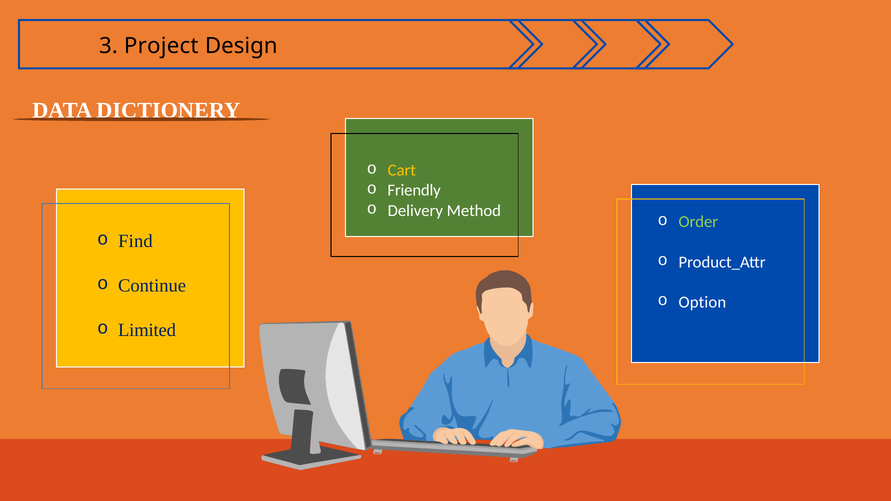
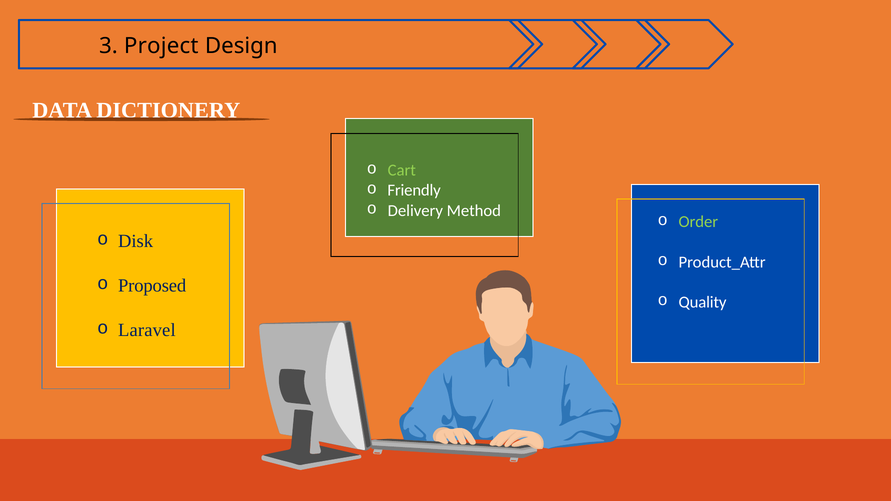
Cart colour: yellow -> light green
Find: Find -> Disk
Continue: Continue -> Proposed
Option: Option -> Quality
Limited: Limited -> Laravel
